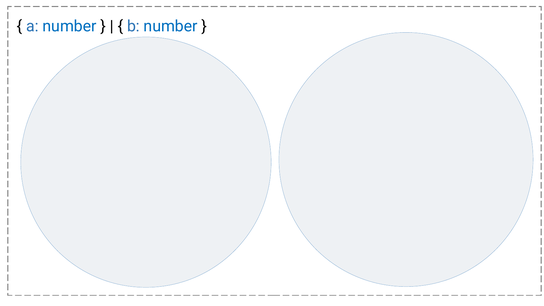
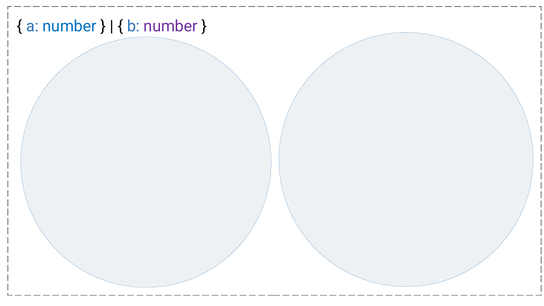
number at (171, 26) colour: blue -> purple
